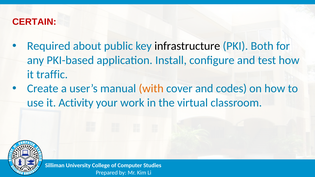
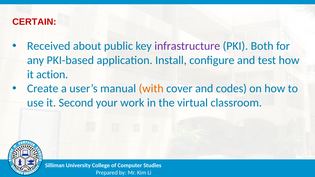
Required: Required -> Received
infrastructure colour: black -> purple
traffic: traffic -> action
Activity: Activity -> Second
